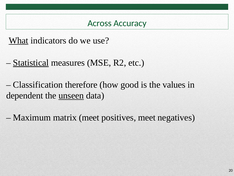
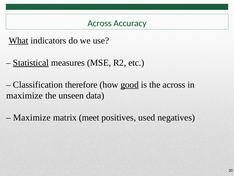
good underline: none -> present
the values: values -> across
dependent at (25, 95): dependent -> maximize
unseen underline: present -> none
Maximum at (32, 117): Maximum -> Maximize
positives meet: meet -> used
